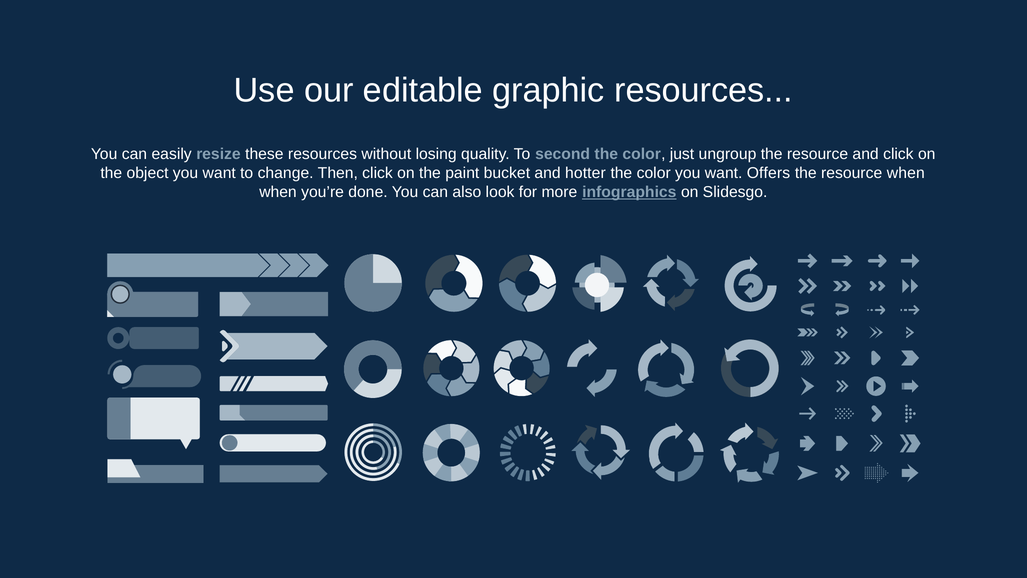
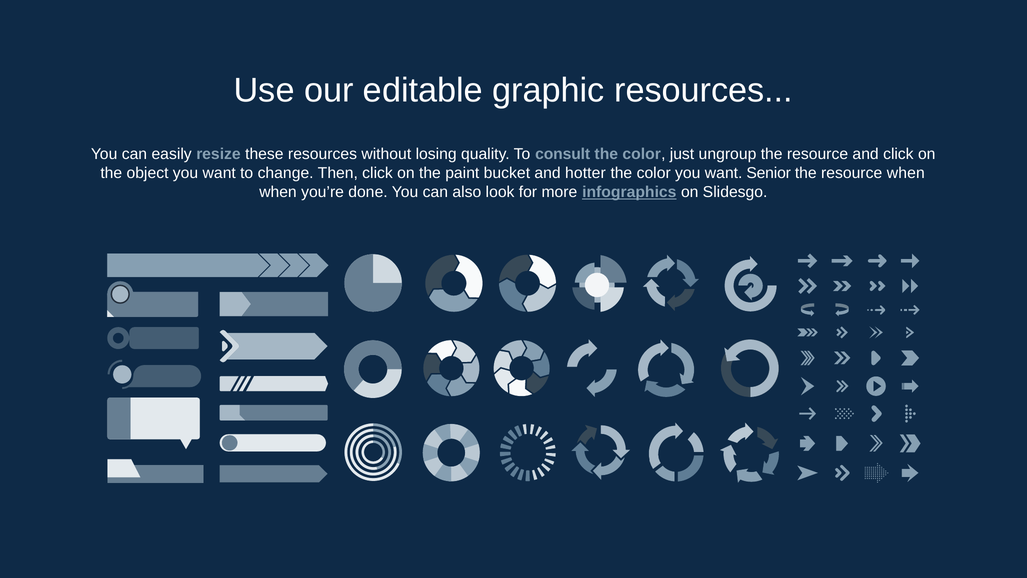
second: second -> consult
Offers: Offers -> Senior
